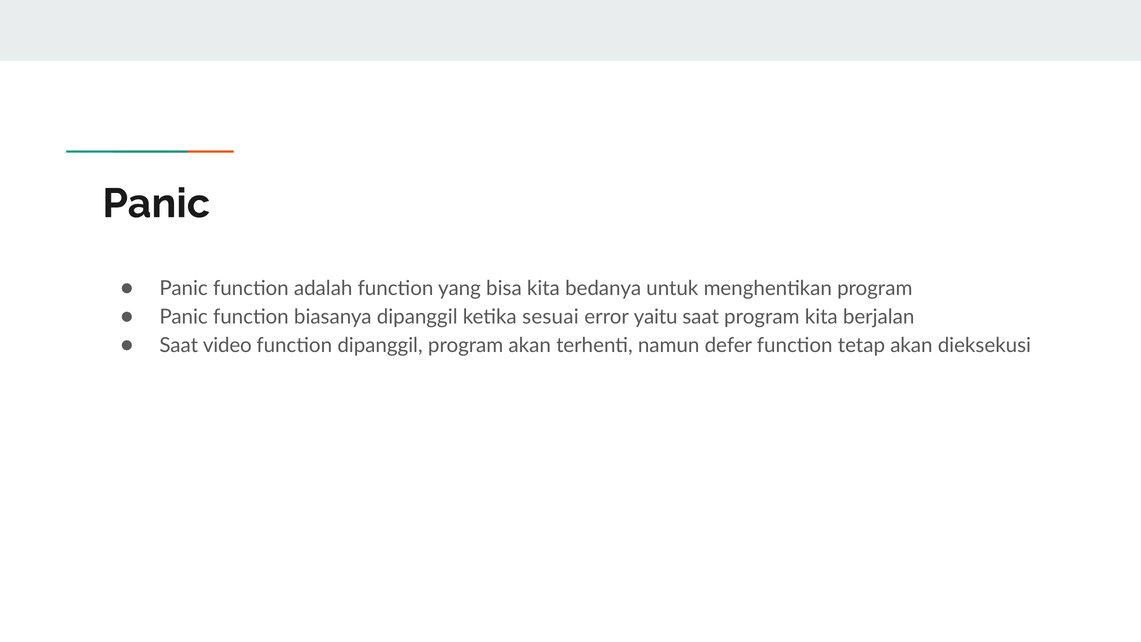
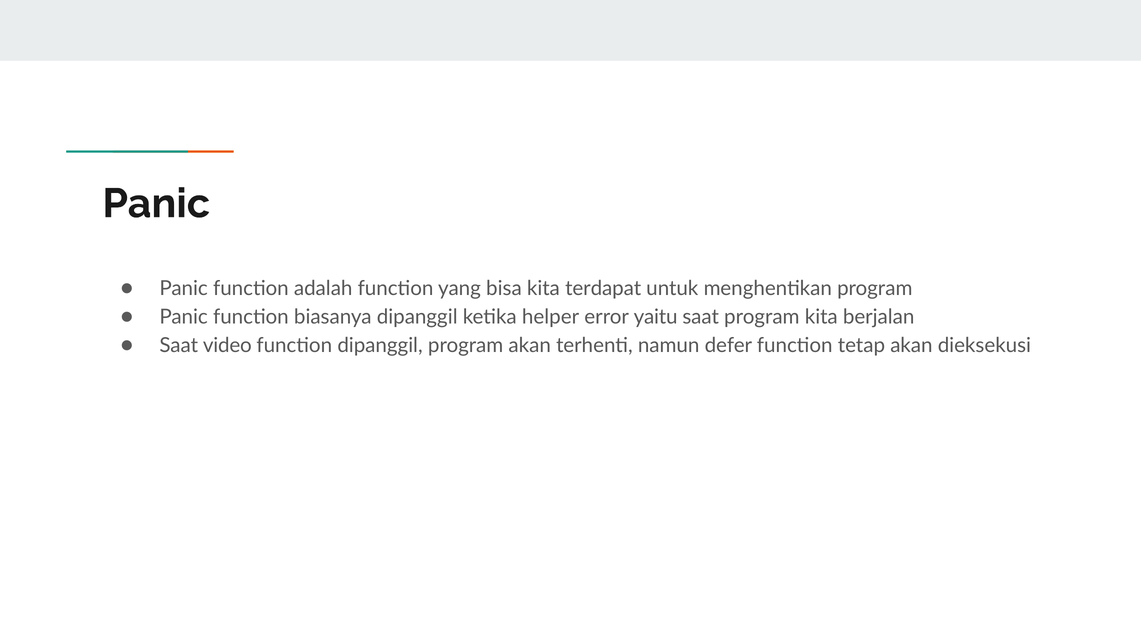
bedanya: bedanya -> terdapat
sesuai: sesuai -> helper
